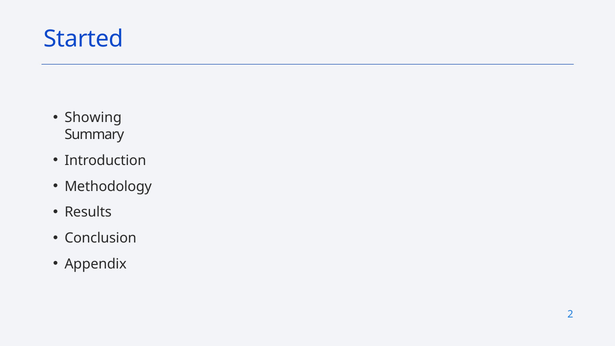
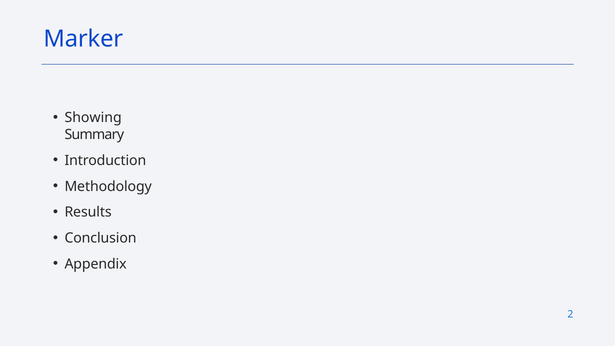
Started: Started -> Marker
